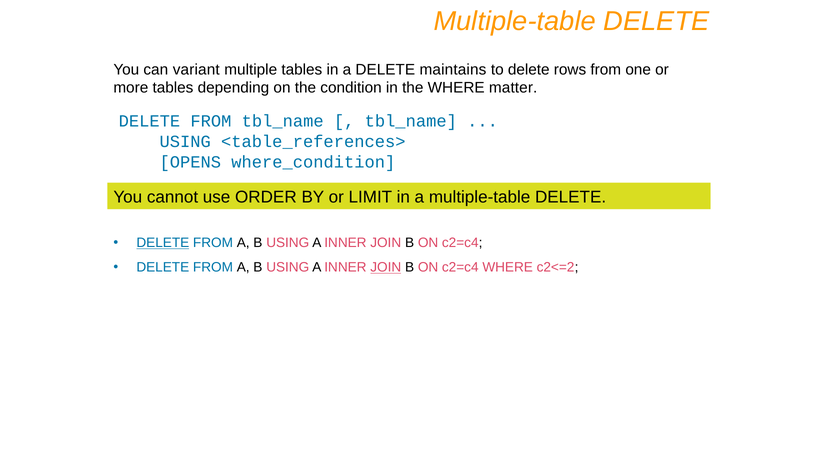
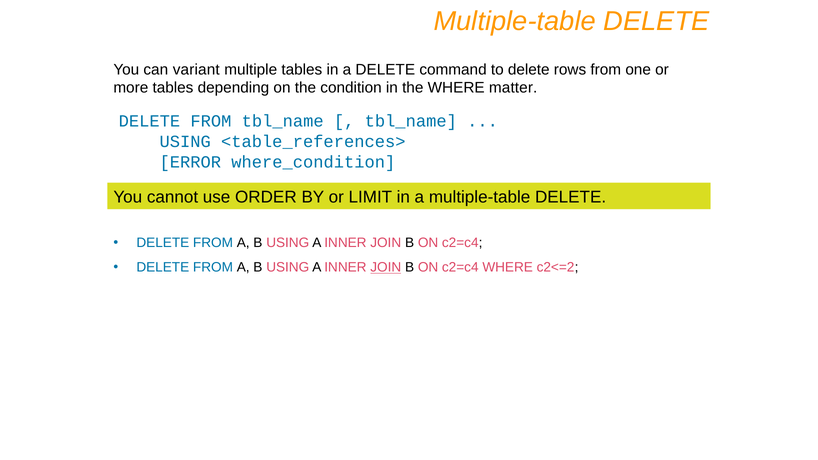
maintains: maintains -> command
OPENS: OPENS -> ERROR
DELETE at (163, 243) underline: present -> none
